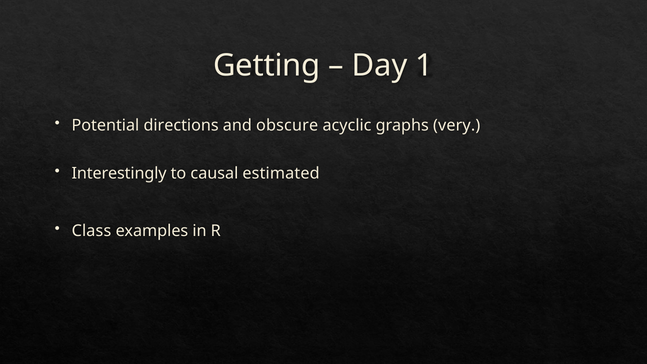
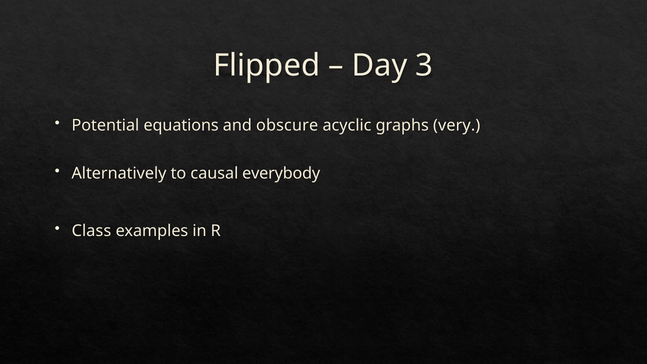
Getting: Getting -> Flipped
1: 1 -> 3
directions: directions -> equations
Interestingly: Interestingly -> Alternatively
estimated: estimated -> everybody
